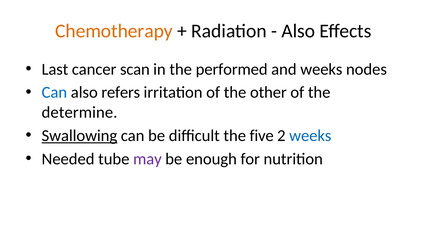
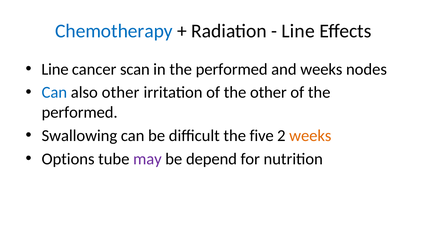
Chemotherapy colour: orange -> blue
Also at (298, 31): Also -> Line
Last at (55, 69): Last -> Line
also refers: refers -> other
determine at (80, 113): determine -> performed
Swallowing underline: present -> none
weeks at (310, 136) colour: blue -> orange
Needed: Needed -> Options
enough: enough -> depend
